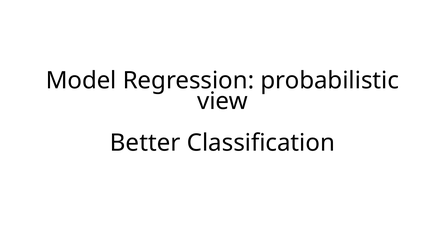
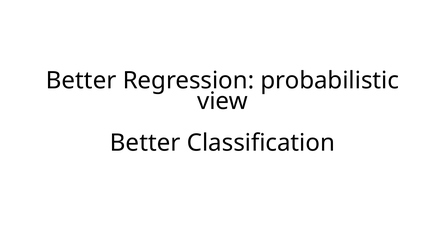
Model at (81, 81): Model -> Better
